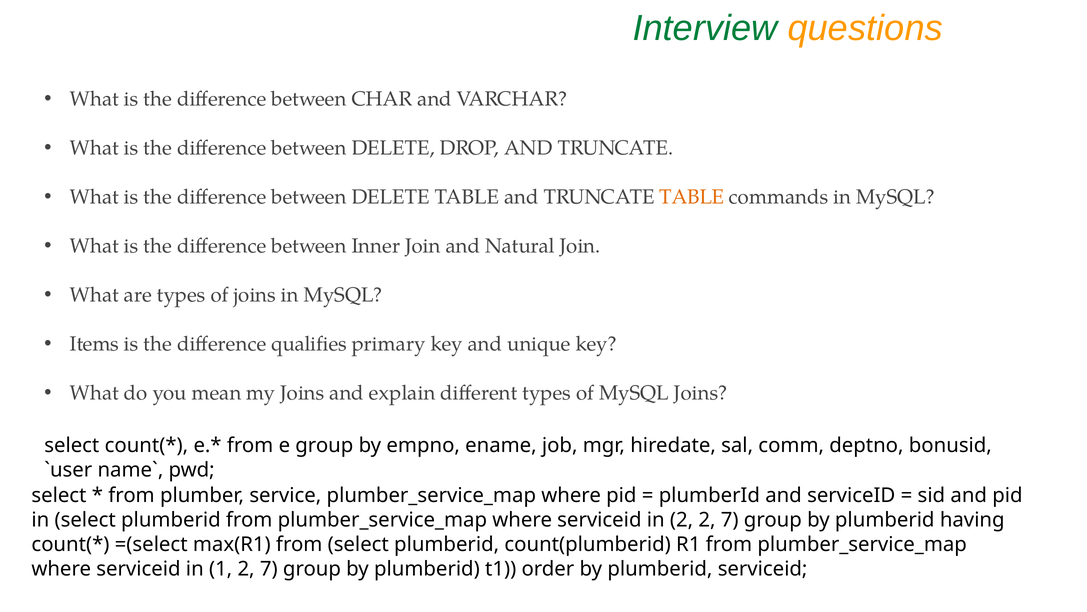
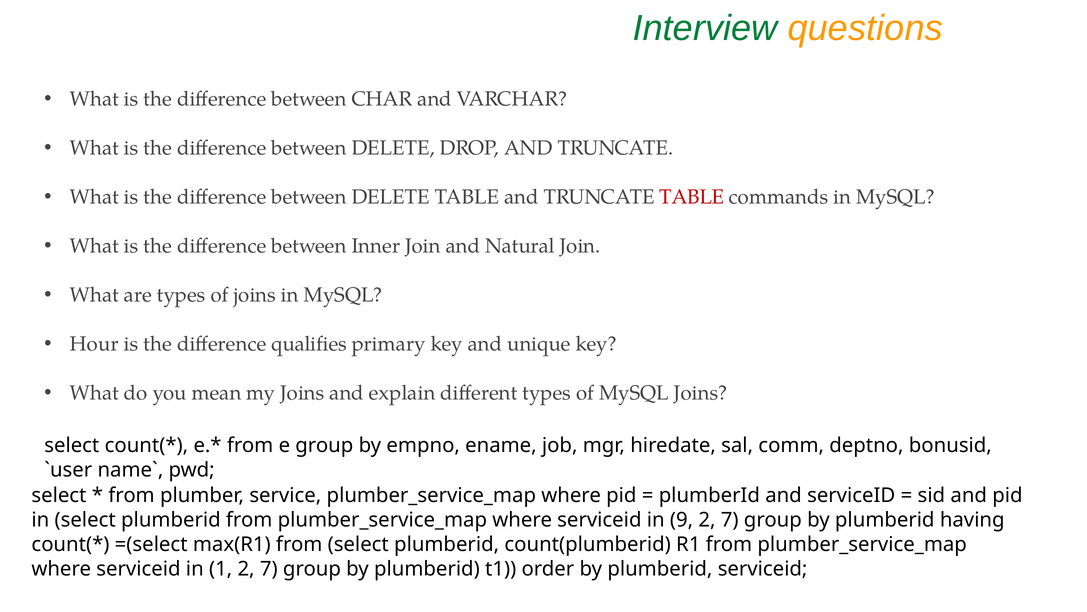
TABLE at (692, 197) colour: orange -> red
Items: Items -> Hour
in 2: 2 -> 9
